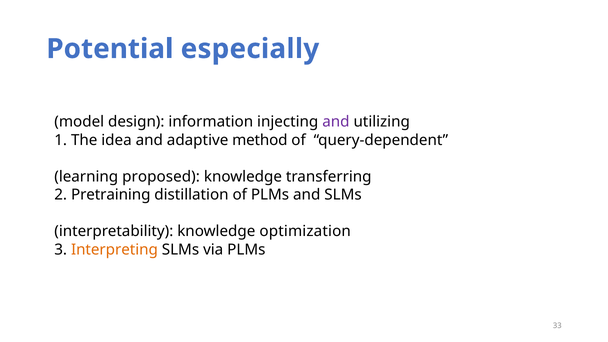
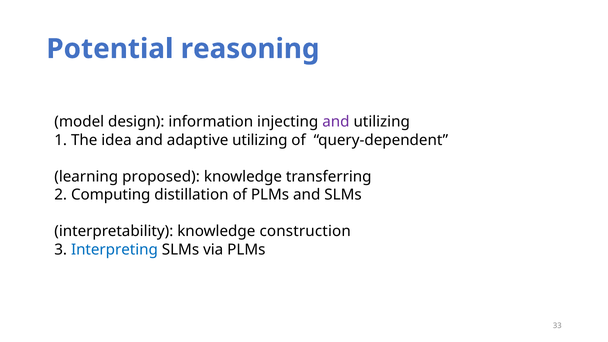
especially: especially -> reasoning
adaptive method: method -> utilizing
Pretraining: Pretraining -> Computing
optimization: optimization -> construction
Interpreting colour: orange -> blue
